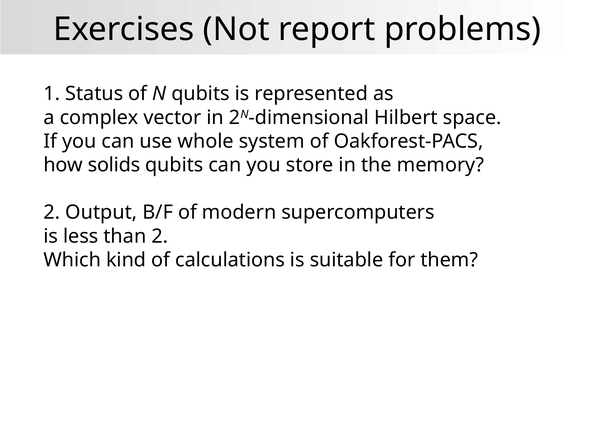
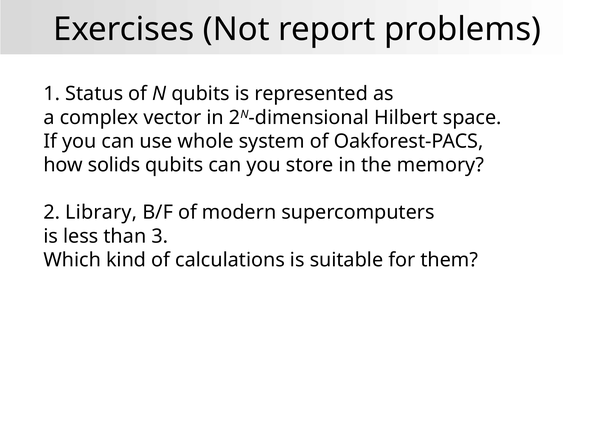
Output: Output -> Library
than 2: 2 -> 3
